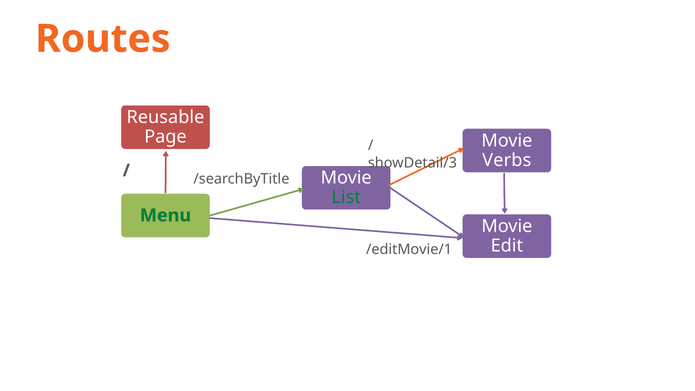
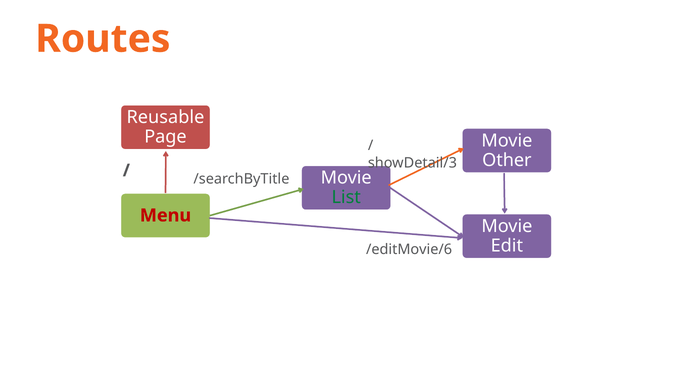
Verbs: Verbs -> Other
Menu colour: green -> red
/editMovie/1: /editMovie/1 -> /editMovie/6
